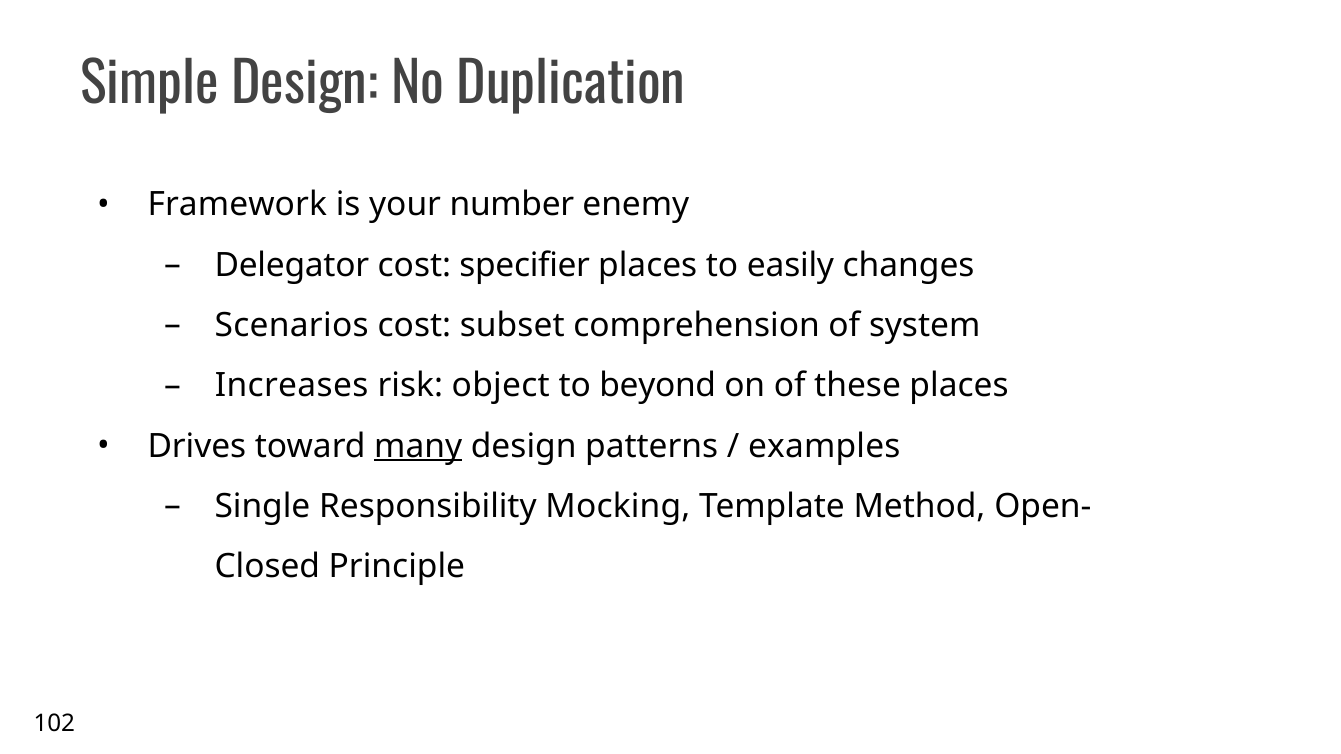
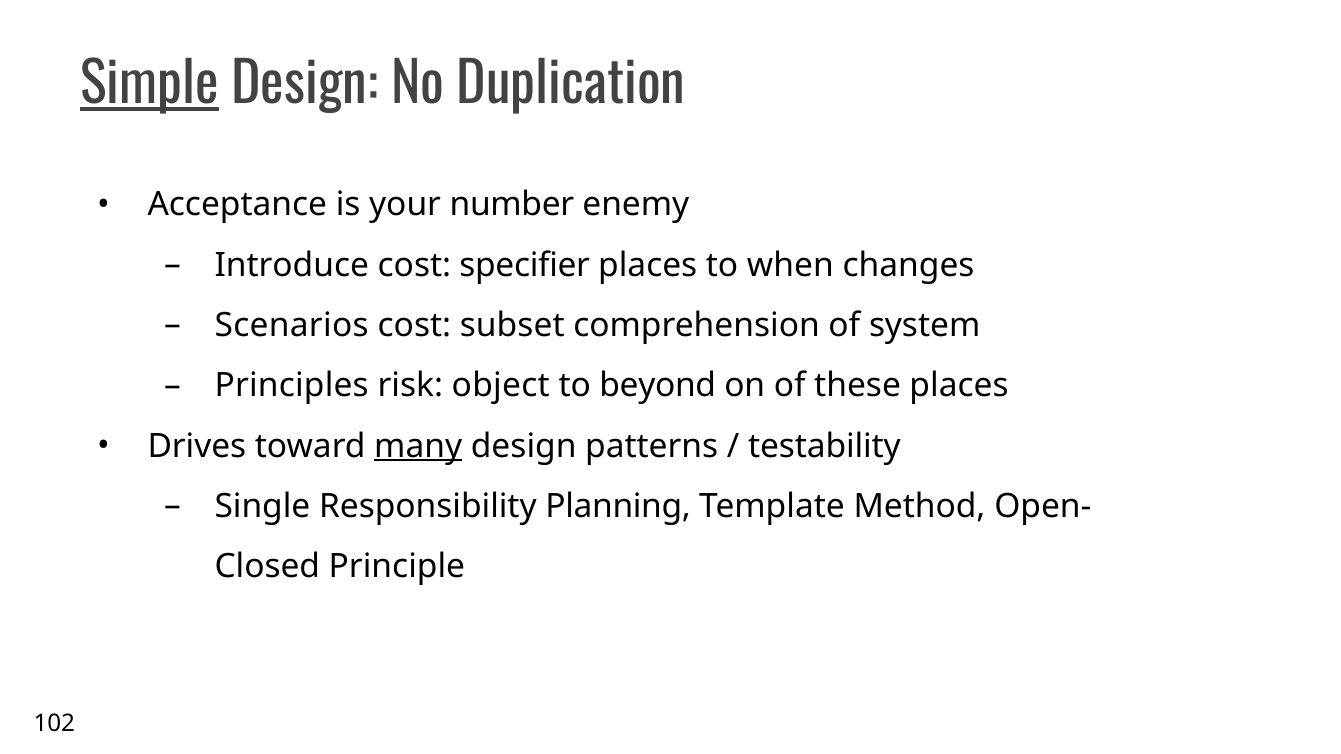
Simple underline: none -> present
Framework: Framework -> Acceptance
Delegator: Delegator -> Introduce
easily: easily -> when
Increases: Increases -> Principles
examples: examples -> testability
Mocking: Mocking -> Planning
